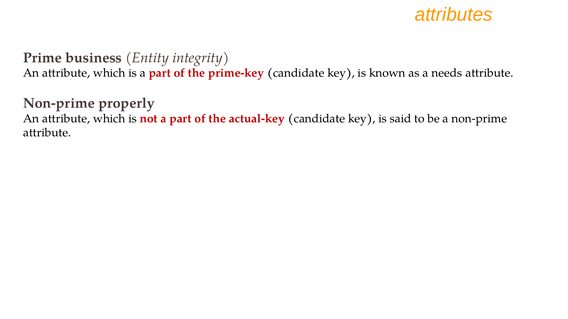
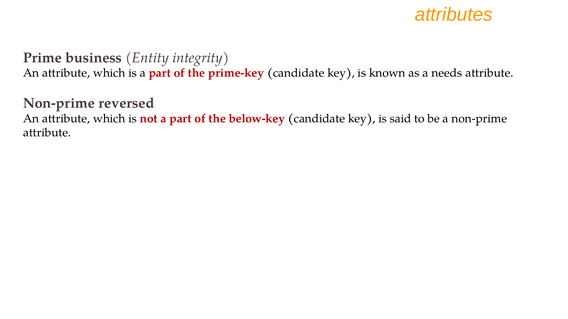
properly: properly -> reversed
actual-key: actual-key -> below-key
